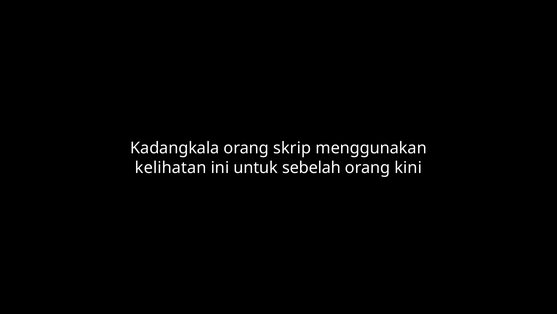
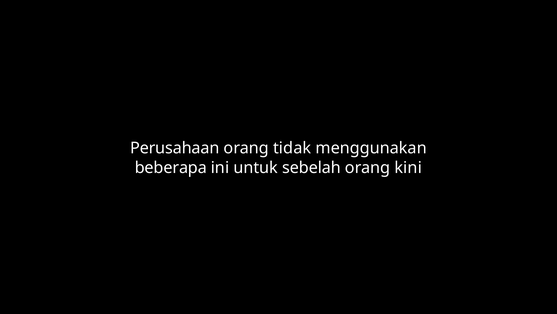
Kadangkala: Kadangkala -> Perusahaan
skrip: skrip -> tidak
kelihatan: kelihatan -> beberapa
